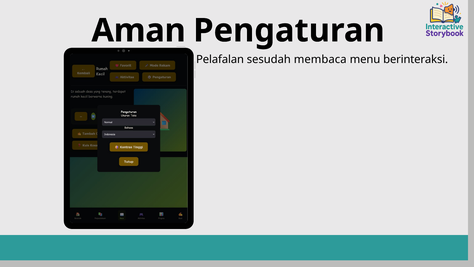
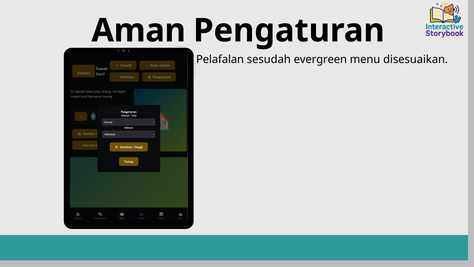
membaca: membaca -> evergreen
berinteraksi: berinteraksi -> disesuaikan
